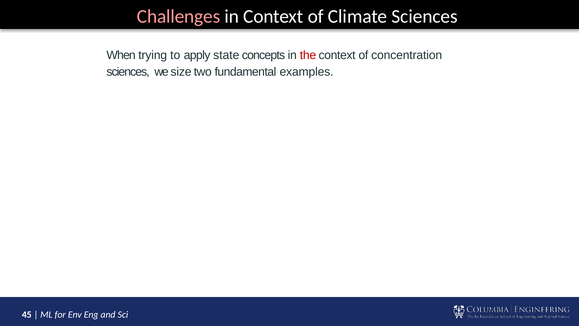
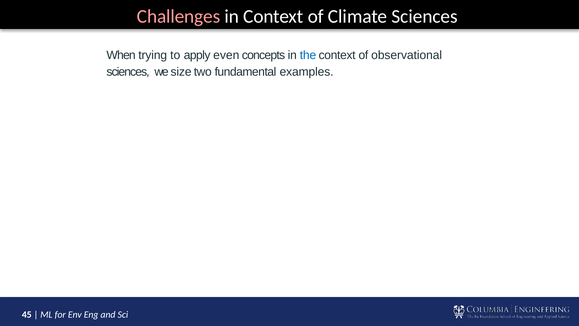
state: state -> even
the colour: red -> blue
concentration: concentration -> observational
